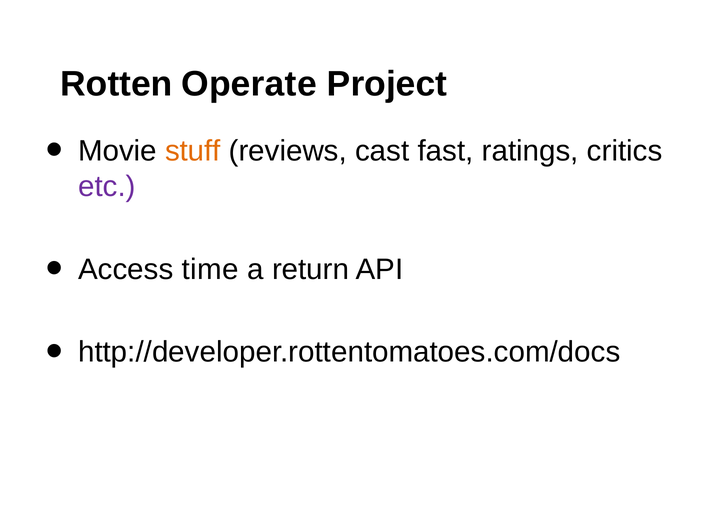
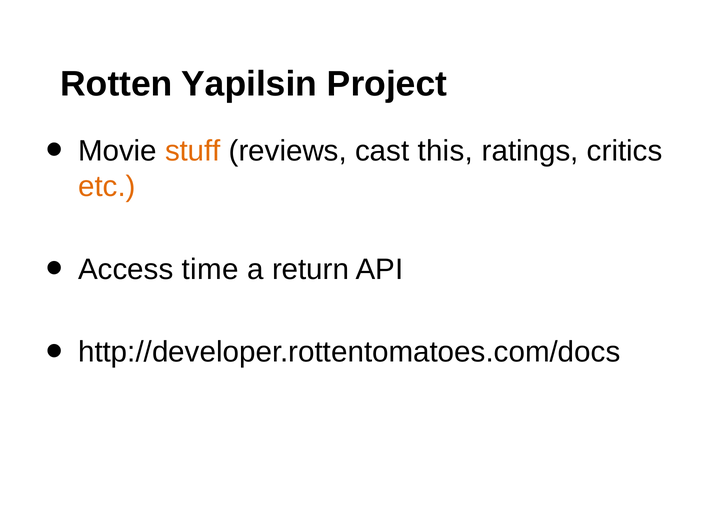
Operate: Operate -> Yapilsin
fast: fast -> this
etc colour: purple -> orange
